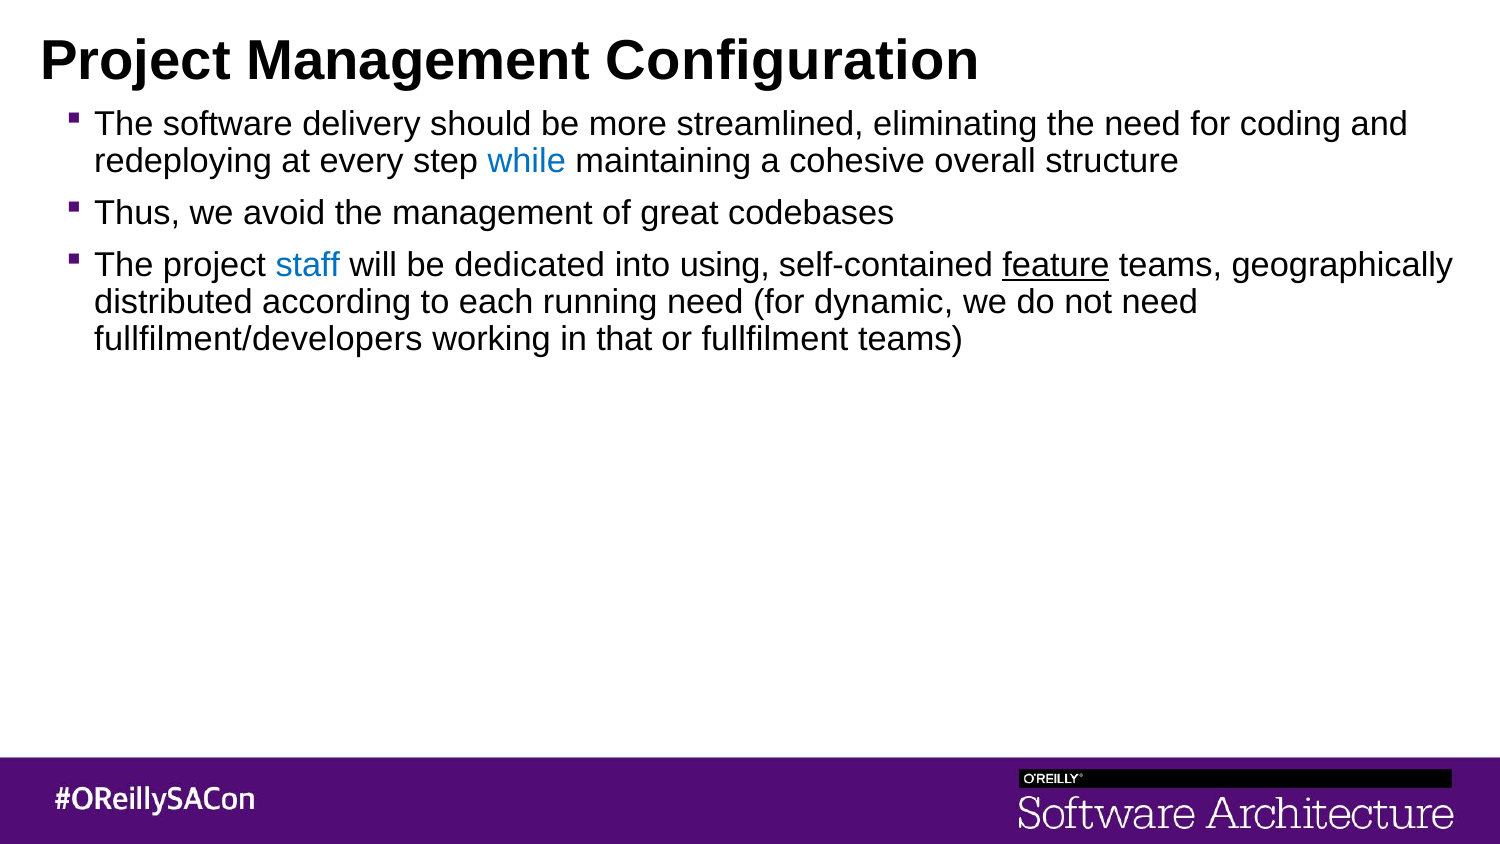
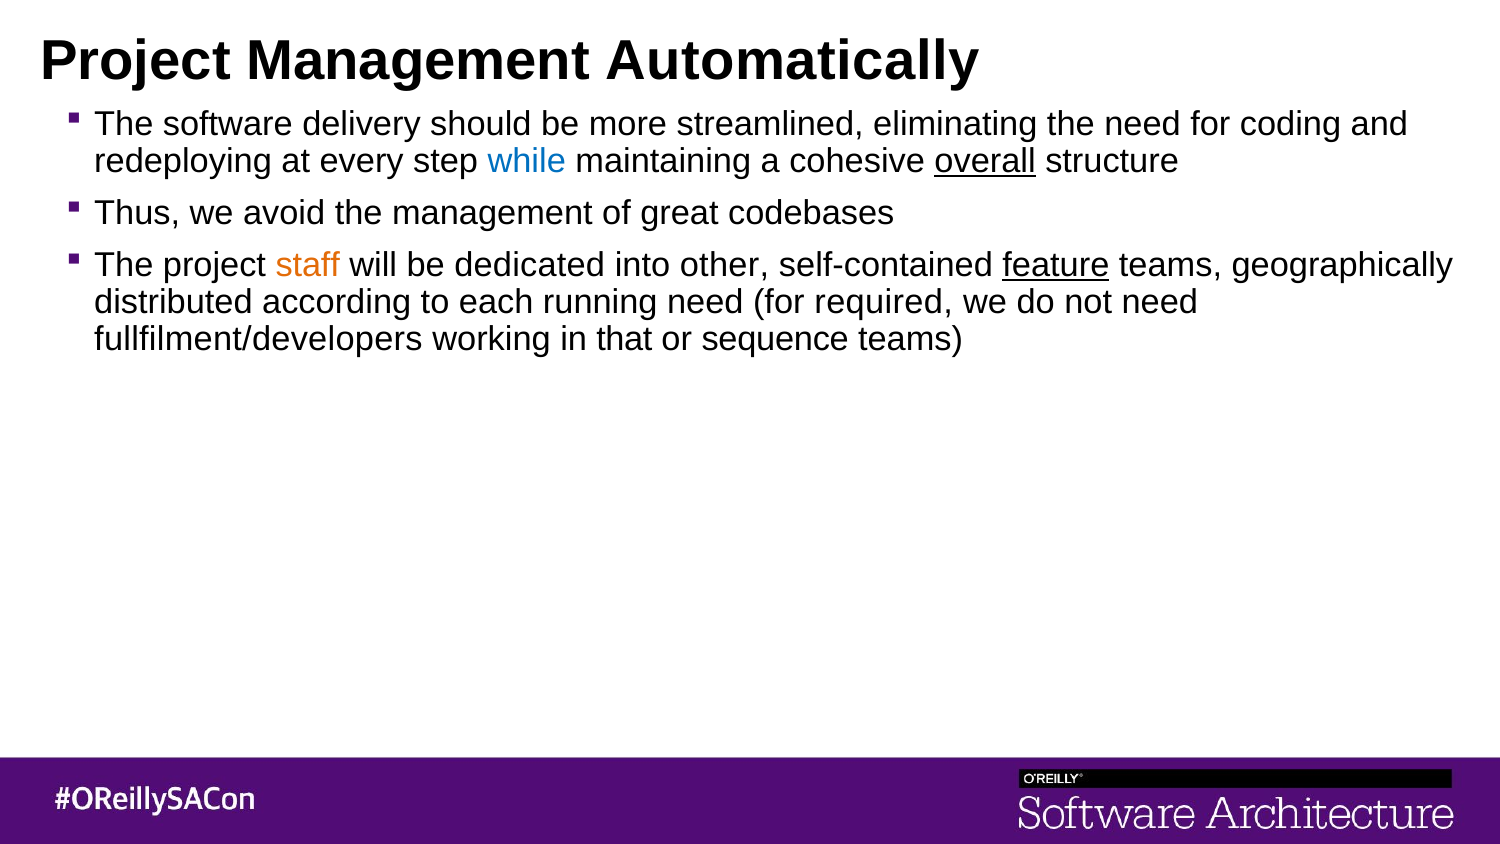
Configuration: Configuration -> Automatically
overall underline: none -> present
staff colour: blue -> orange
using: using -> other
dynamic: dynamic -> required
fullfilment: fullfilment -> sequence
